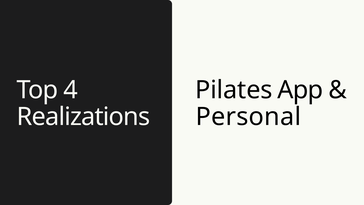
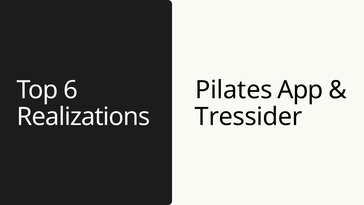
4: 4 -> 6
Personal: Personal -> Tressider
